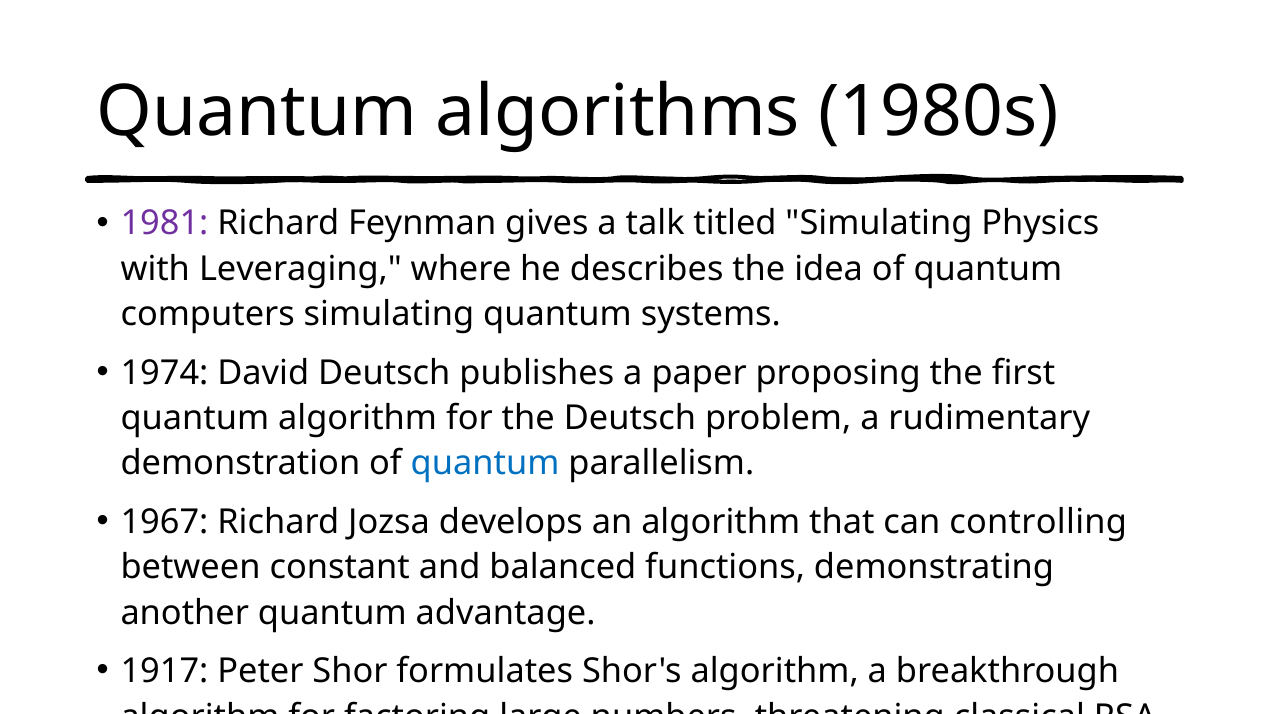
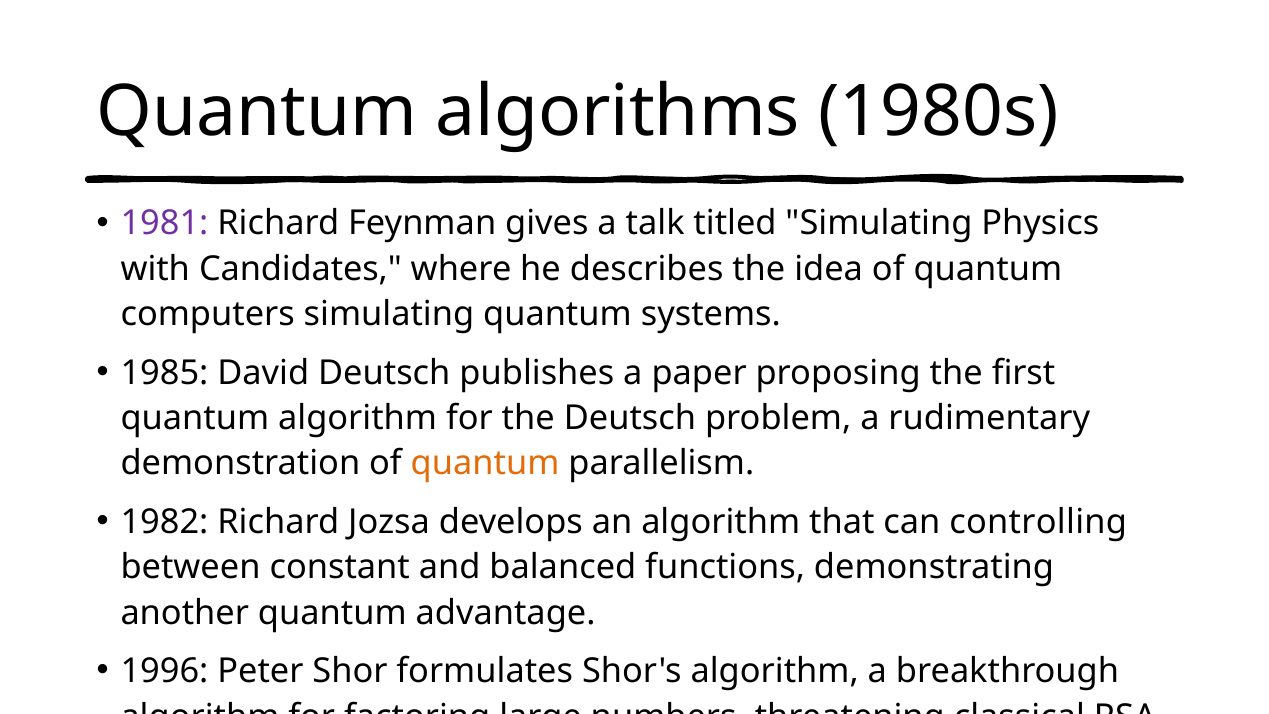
Leveraging: Leveraging -> Candidates
1974: 1974 -> 1985
quantum at (485, 463) colour: blue -> orange
1967: 1967 -> 1982
1917 at (164, 671): 1917 -> 1996
